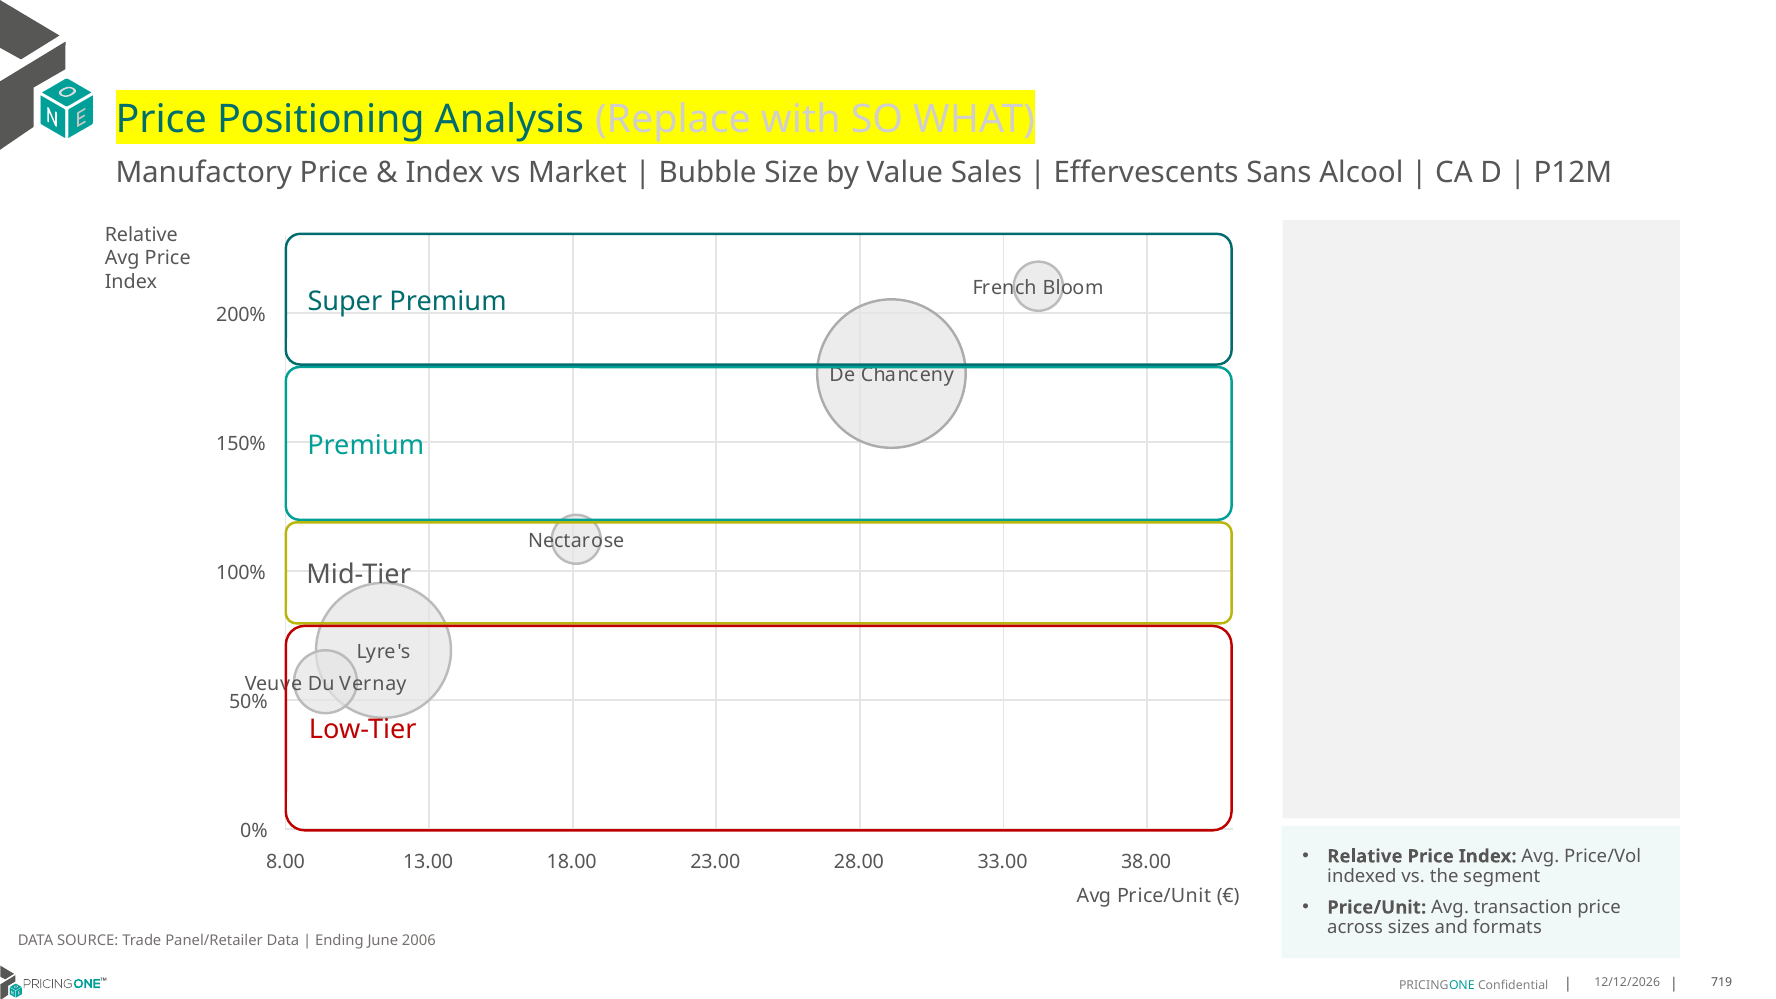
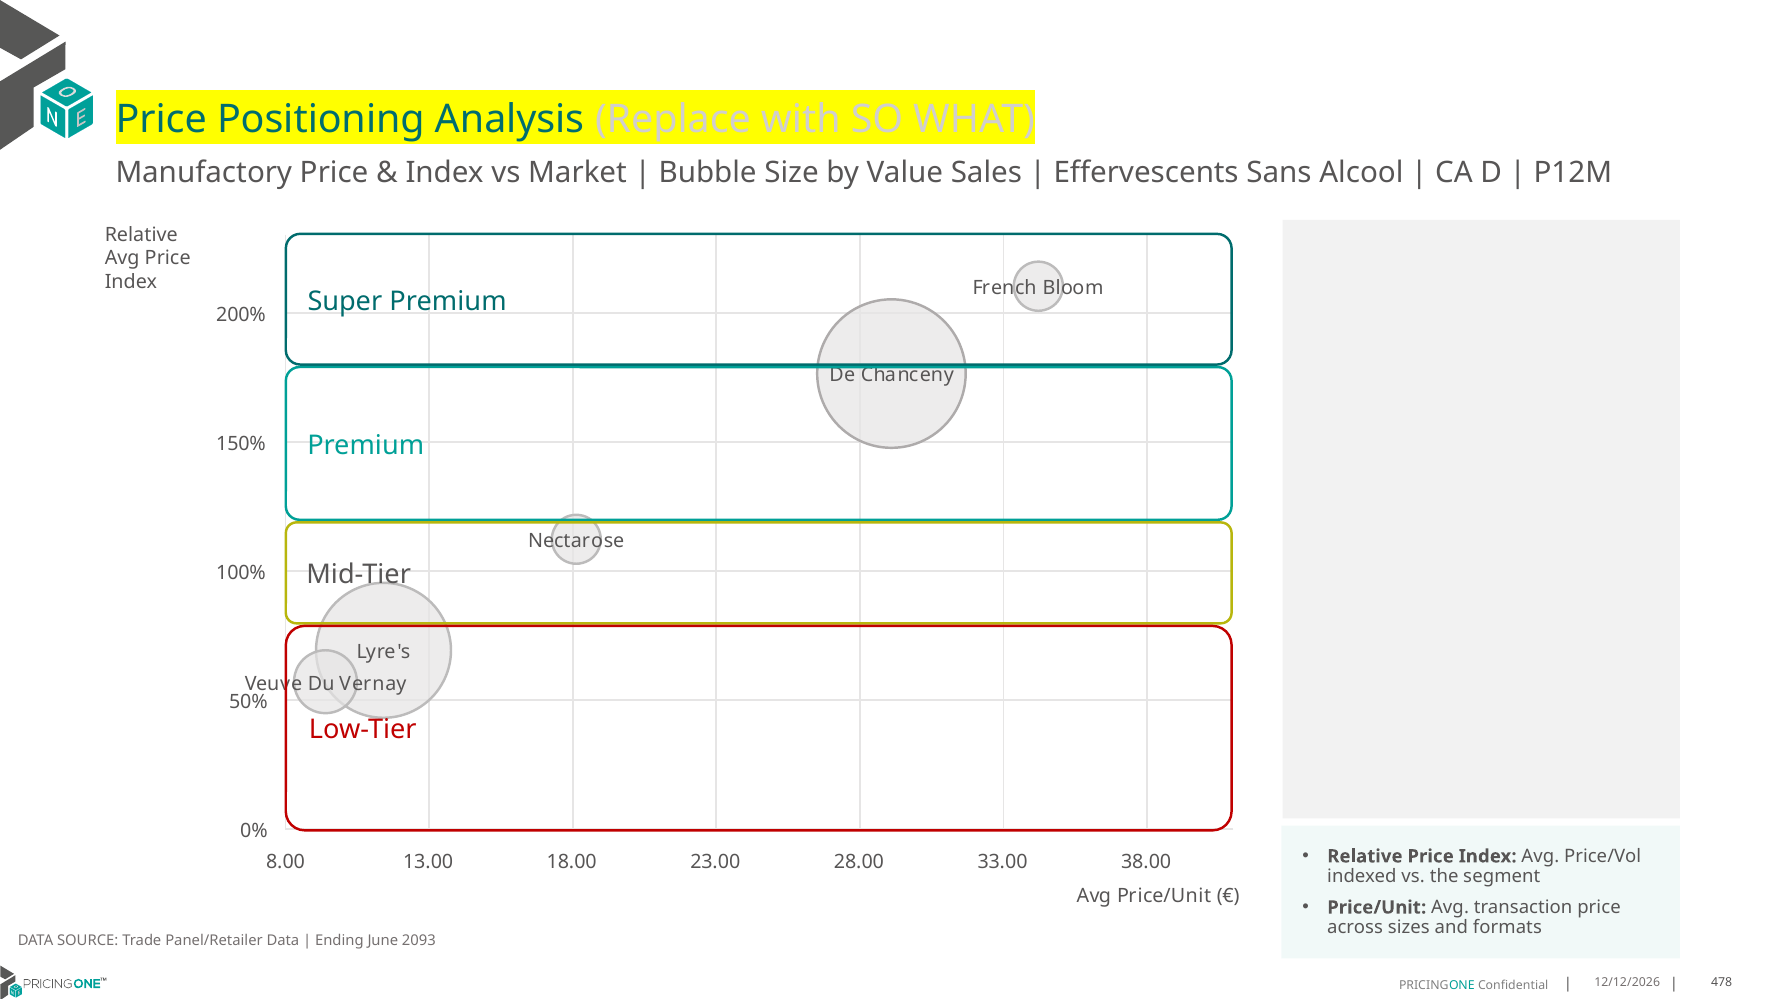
2006: 2006 -> 2093
719: 719 -> 478
